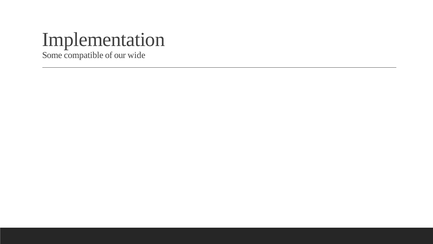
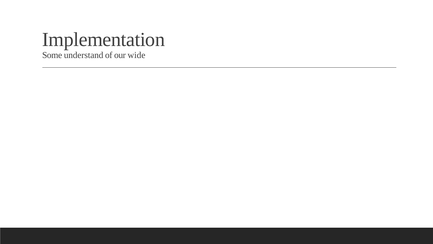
compatible: compatible -> understand
